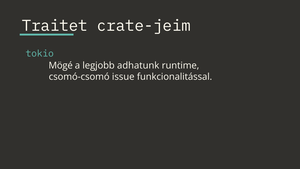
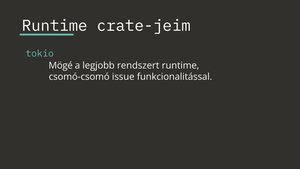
Traitet at (55, 26): Traitet -> Runtime
adhatunk: adhatunk -> rendszert
